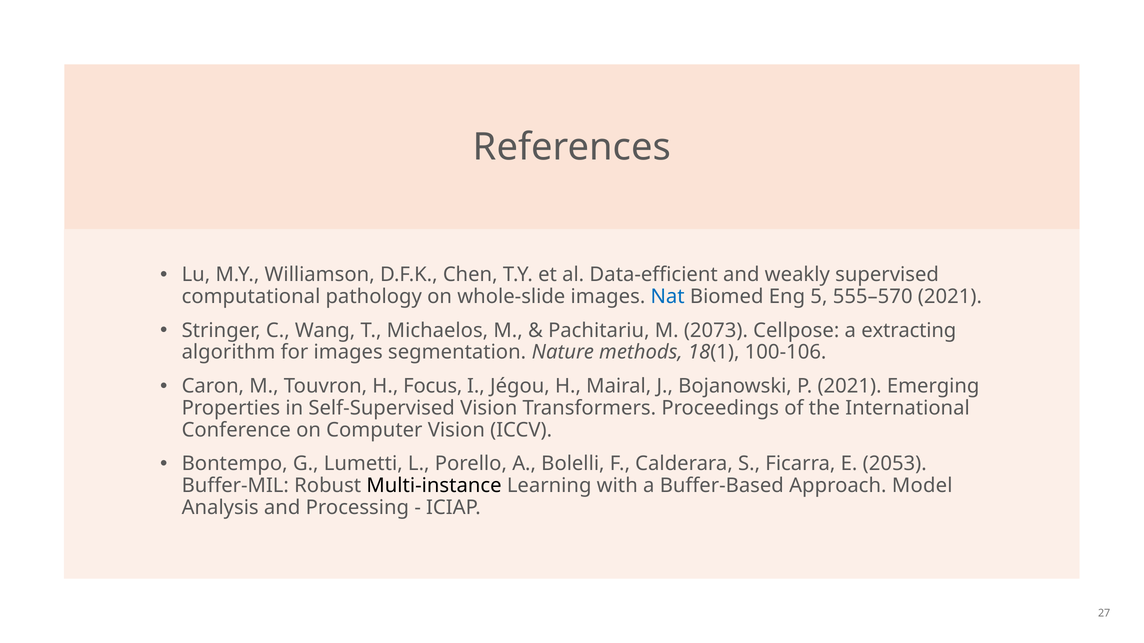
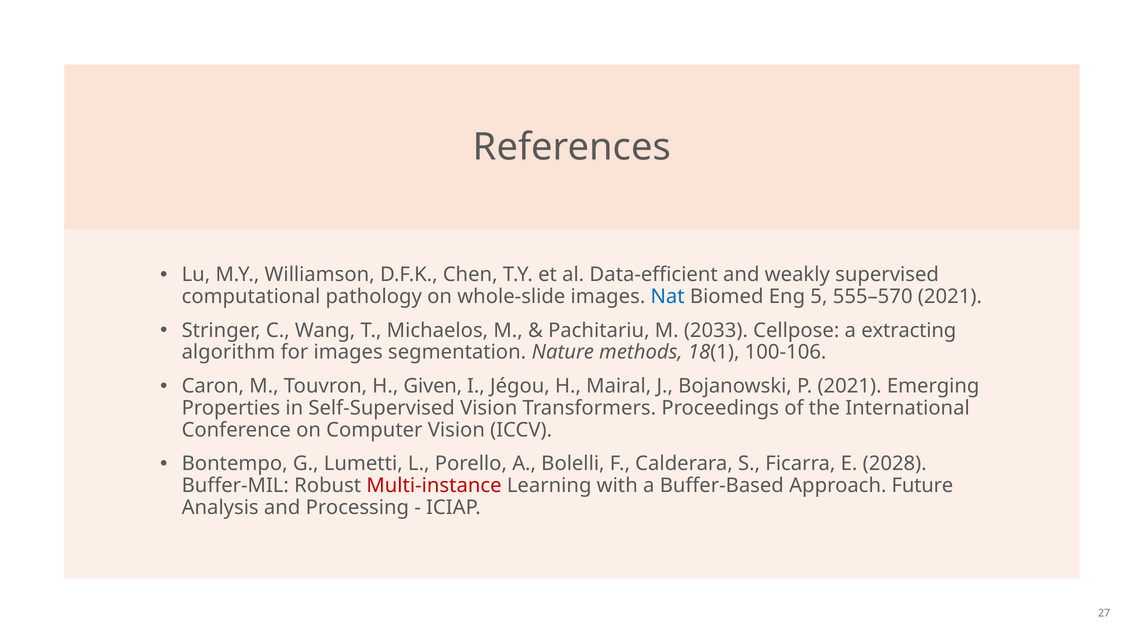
2073: 2073 -> 2033
Focus: Focus -> Given
2053: 2053 -> 2028
Multi-instance colour: black -> red
Model: Model -> Future
